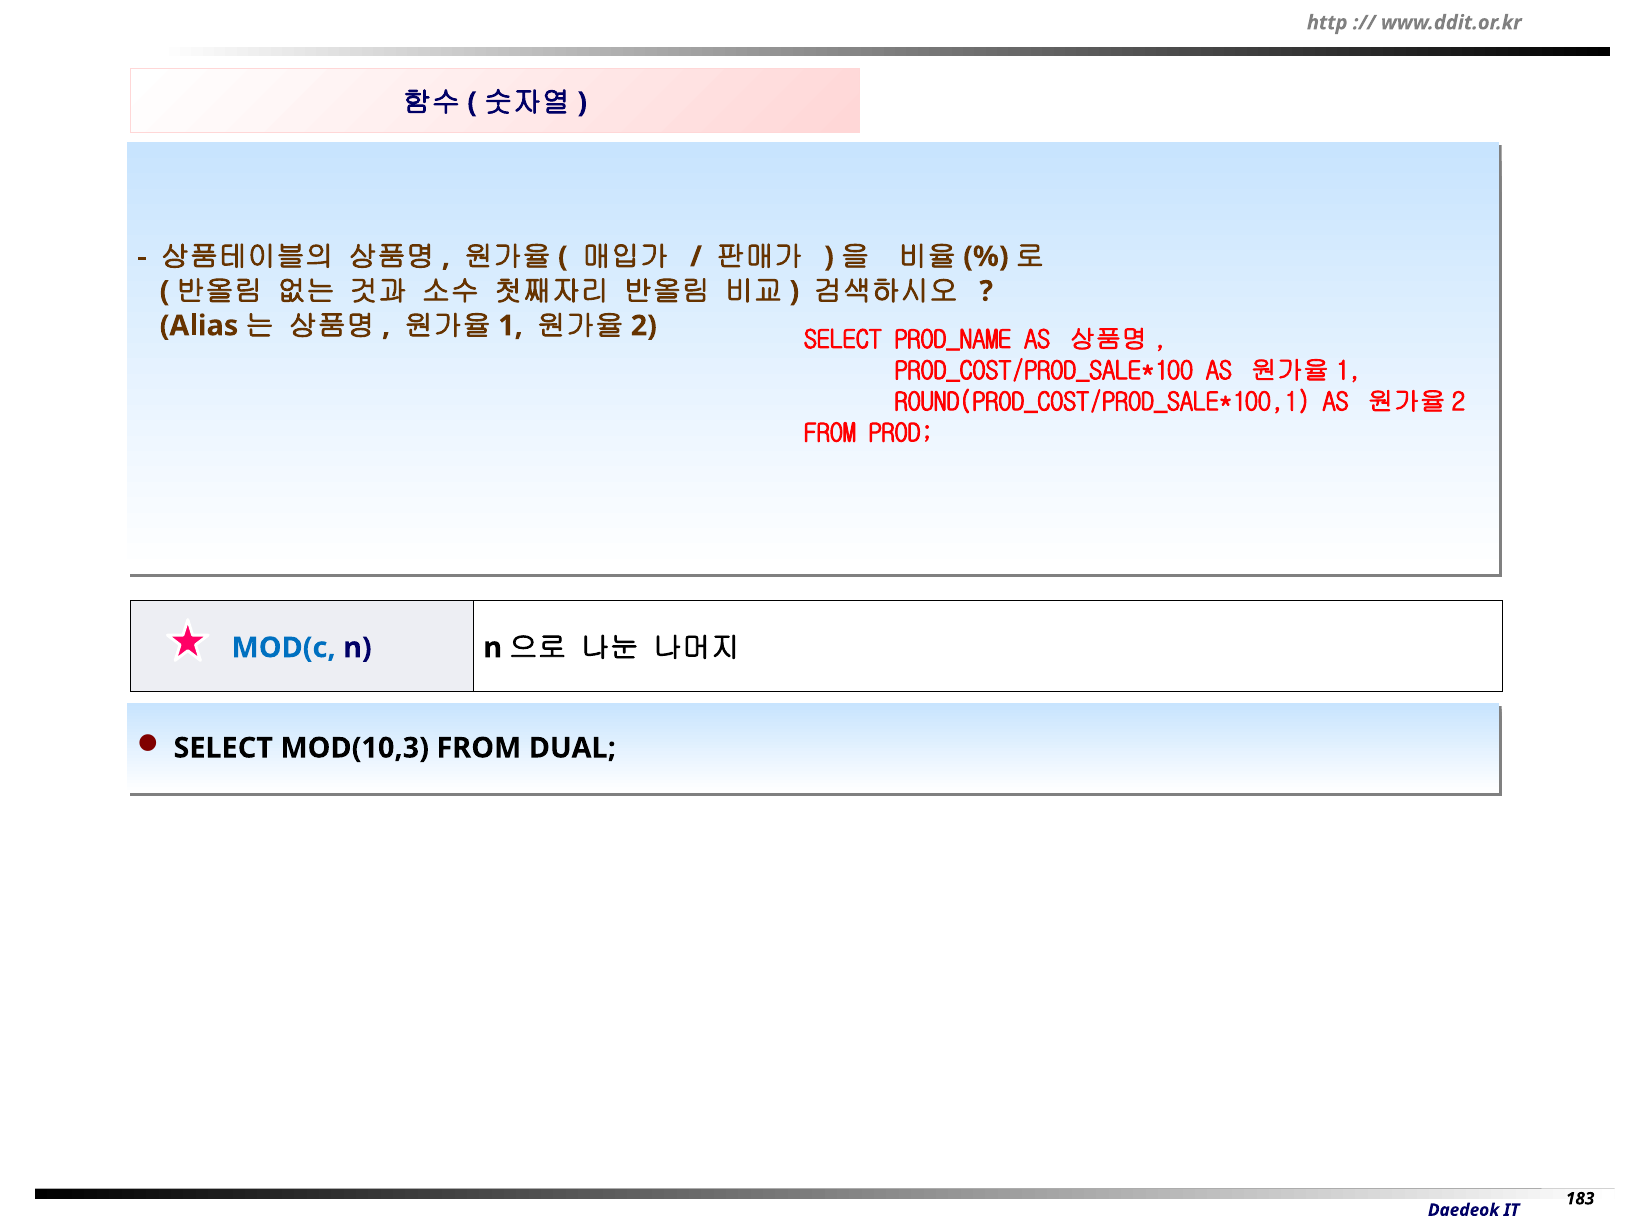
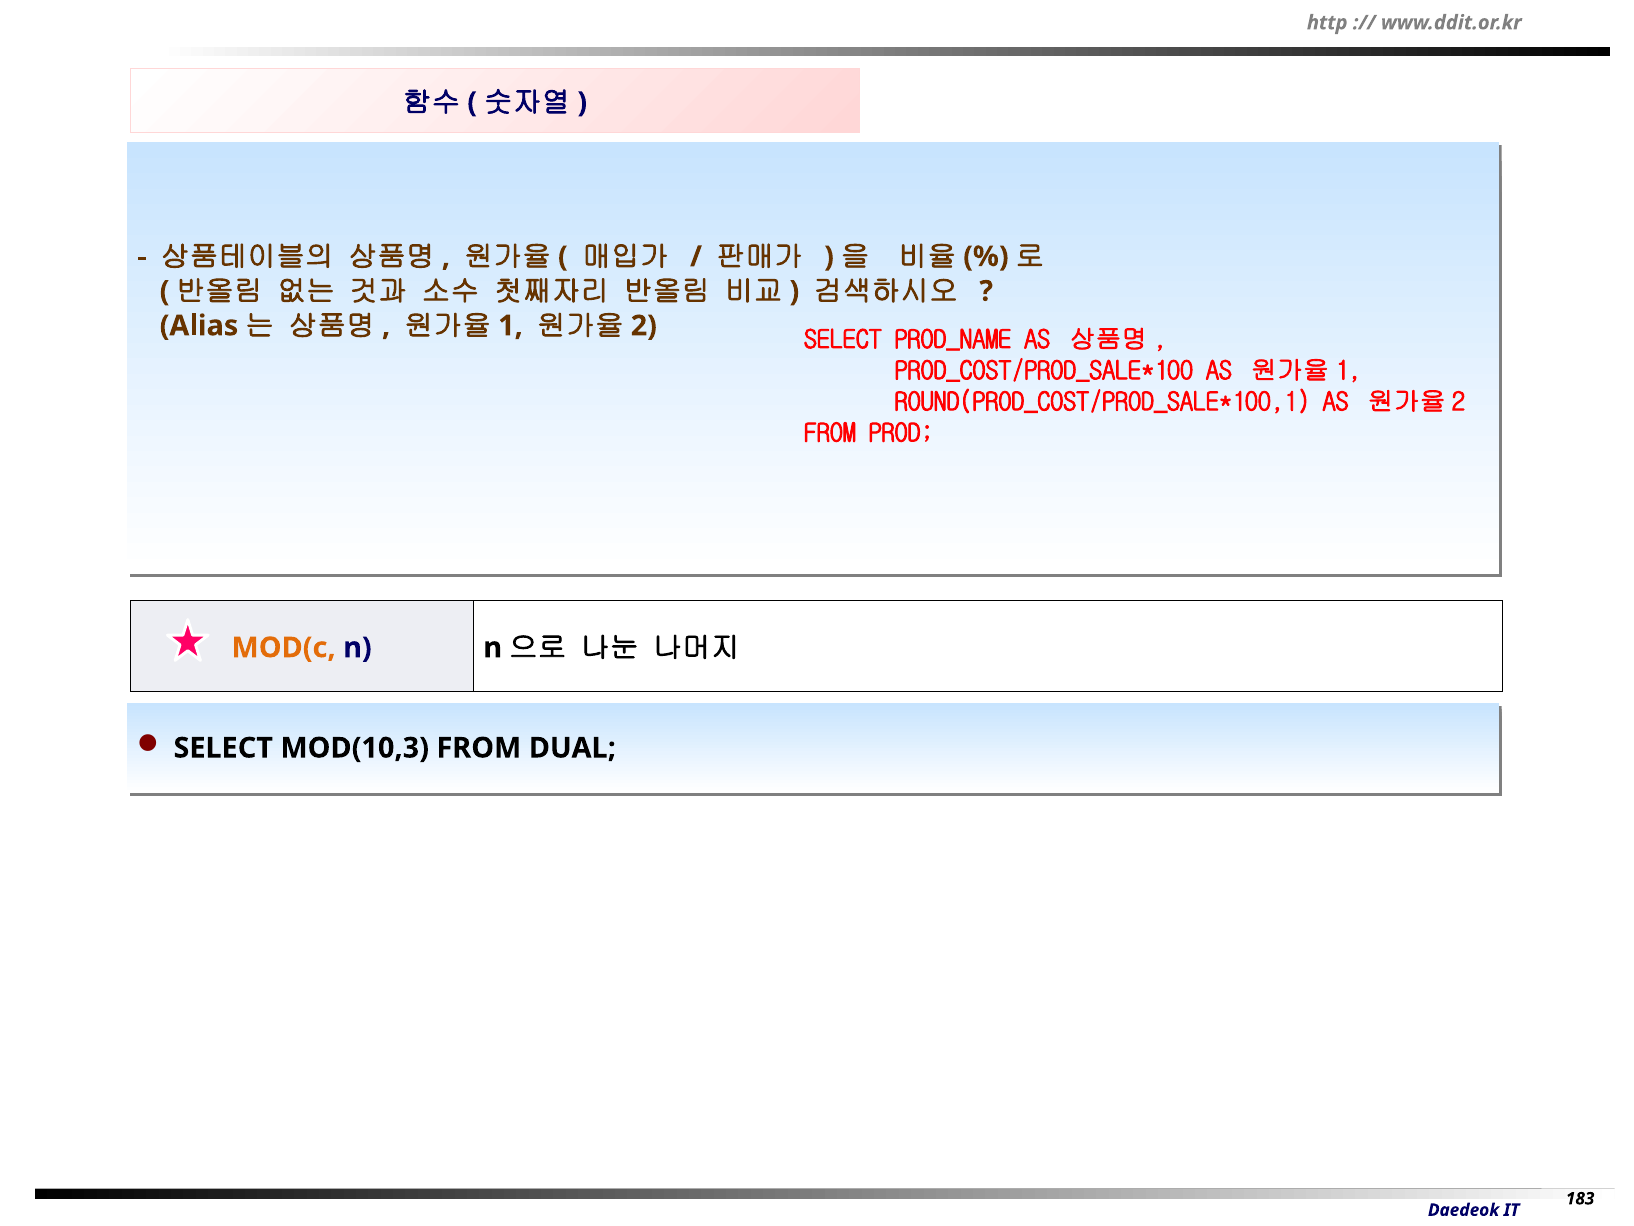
MOD(c colour: blue -> orange
